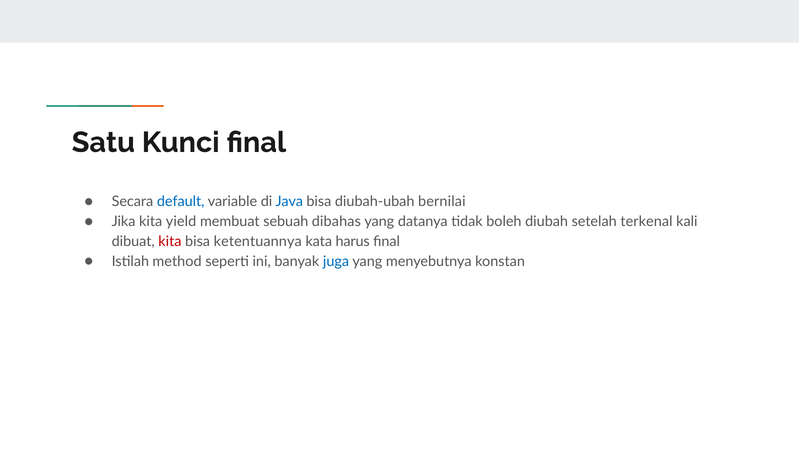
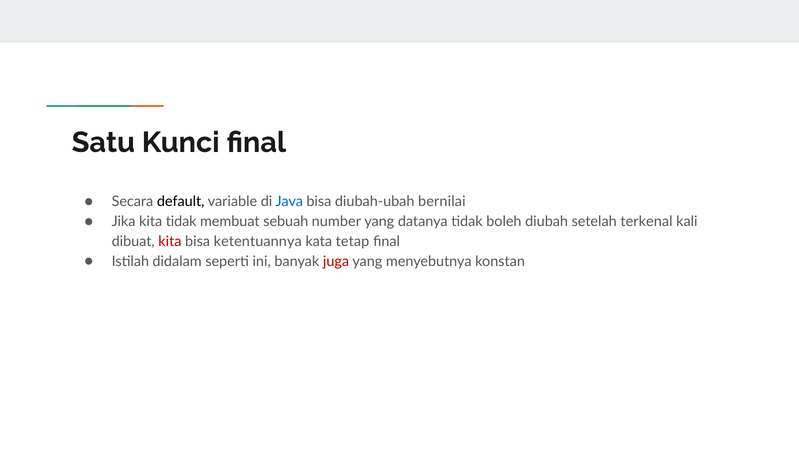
default colour: blue -> black
kita yield: yield -> tidak
dibahas: dibahas -> number
harus: harus -> tetap
method: method -> didalam
juga colour: blue -> red
